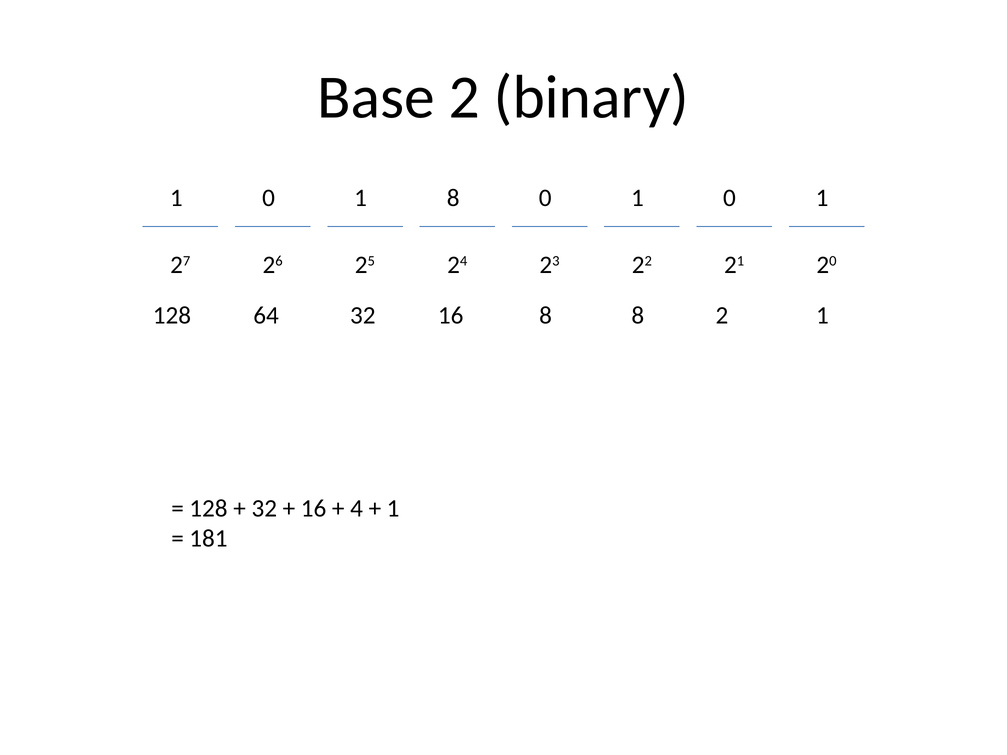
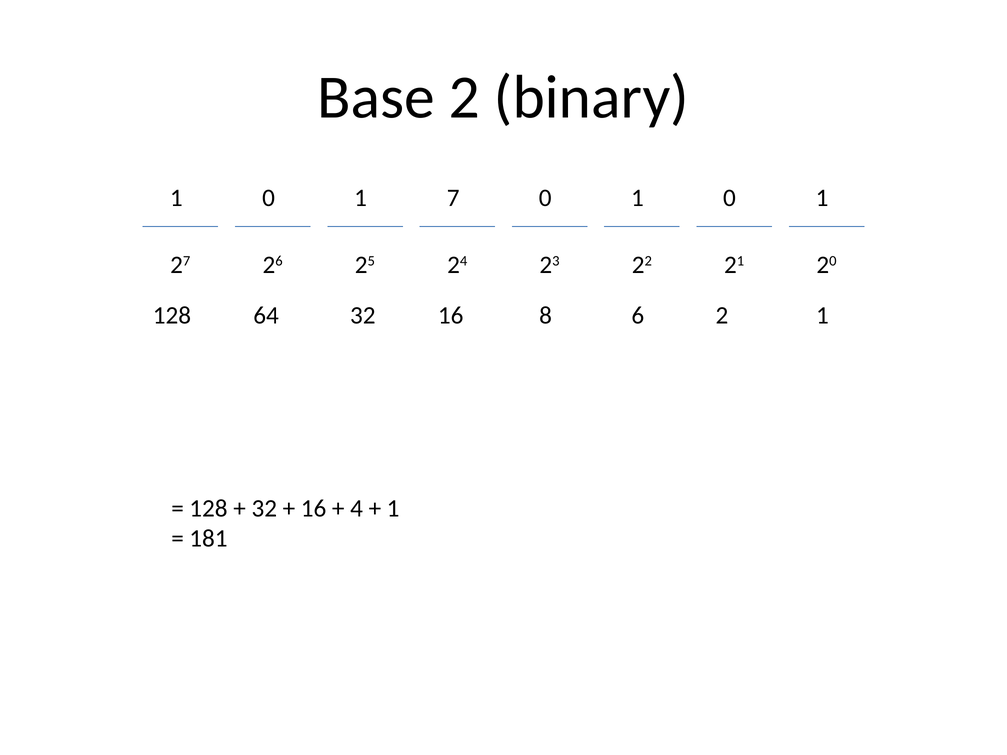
1 8: 8 -> 7
8 8: 8 -> 6
